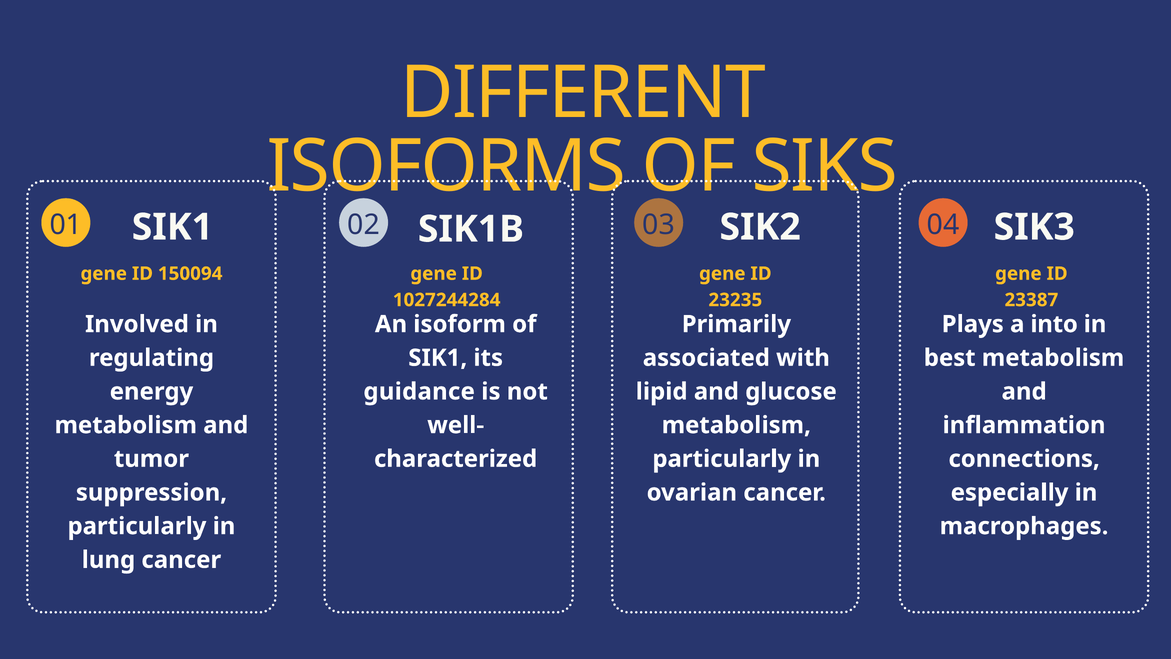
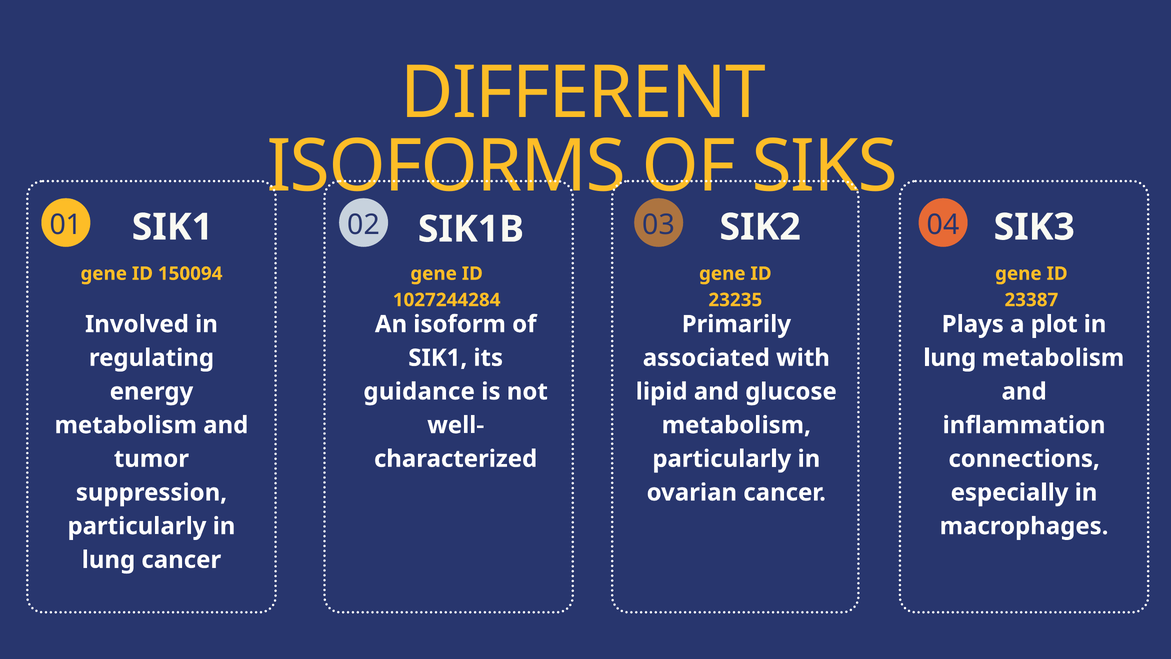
into: into -> plot
best at (950, 358): best -> lung
